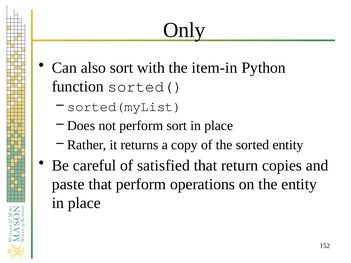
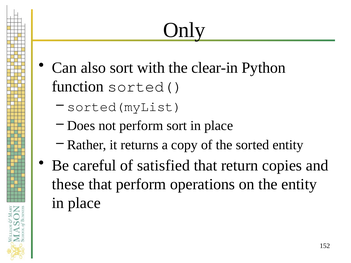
item-in: item-in -> clear-in
paste: paste -> these
